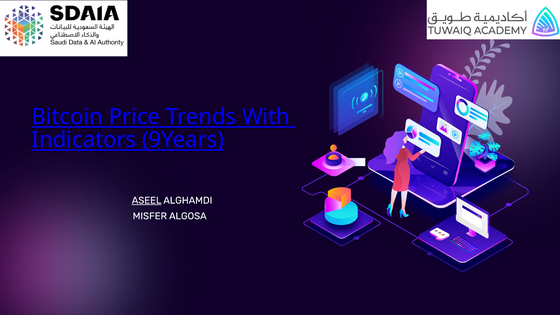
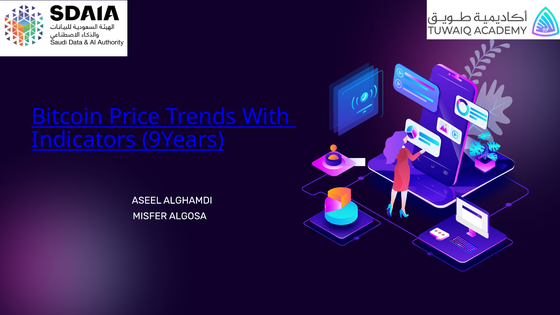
ASEEL underline: present -> none
